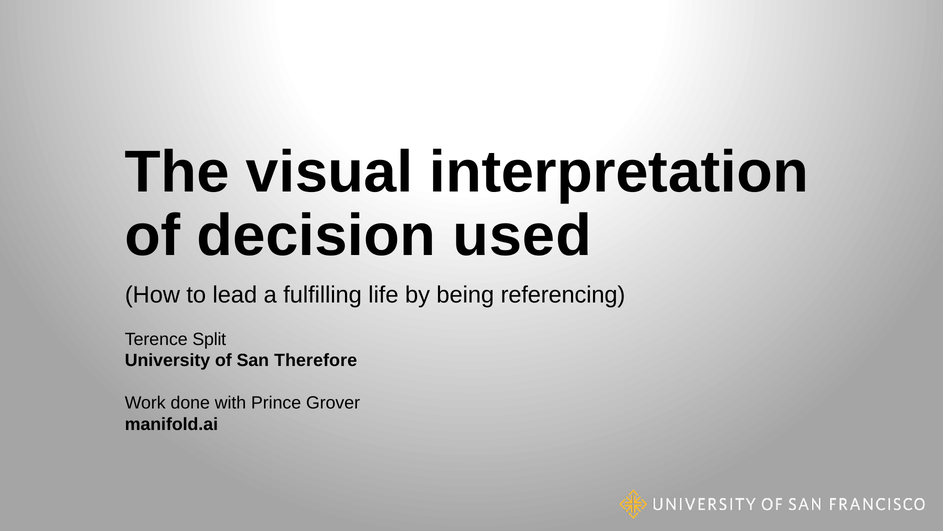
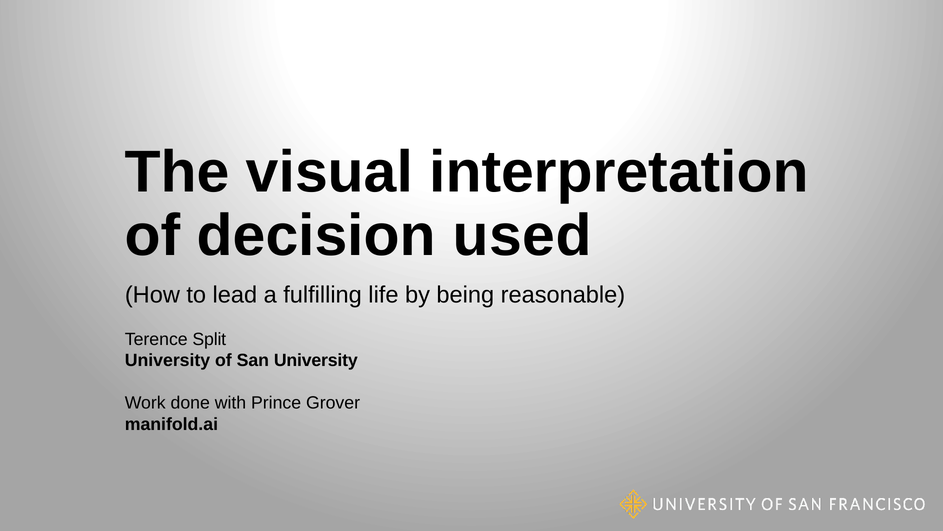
referencing: referencing -> reasonable
San Therefore: Therefore -> University
